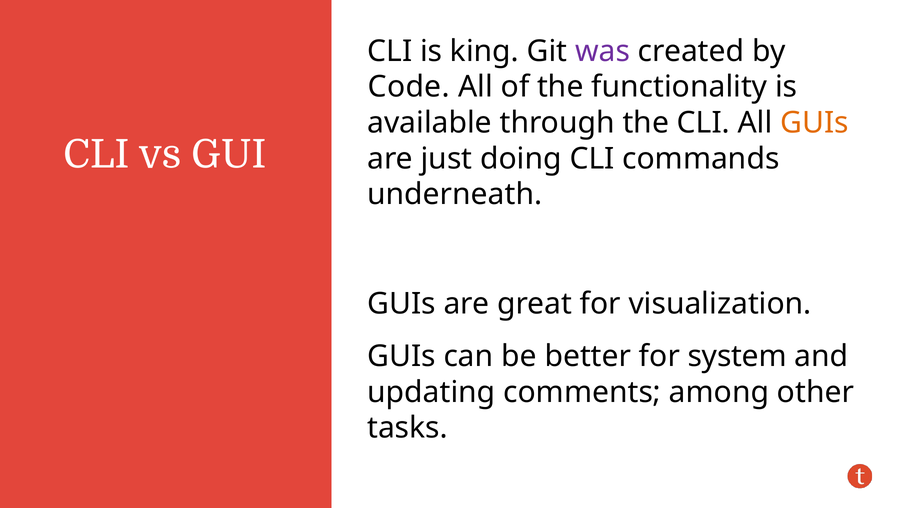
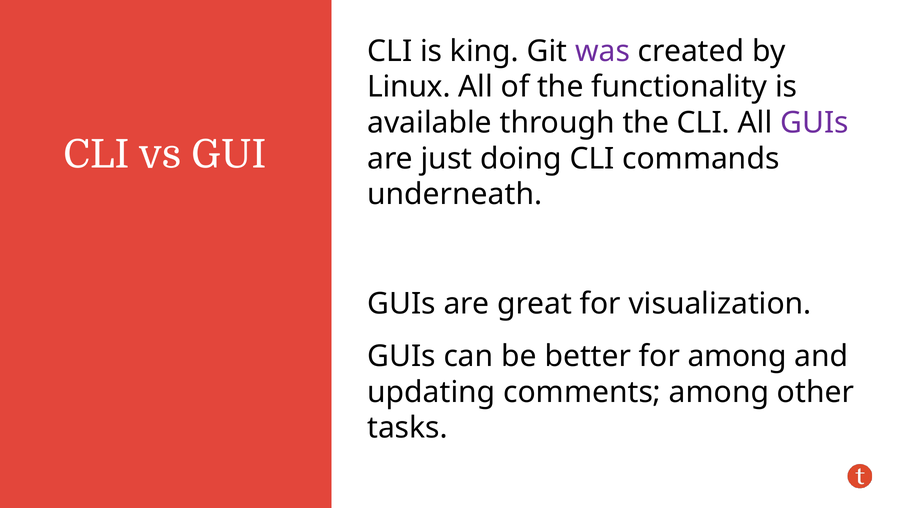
Code: Code -> Linux
GUIs at (814, 123) colour: orange -> purple
for system: system -> among
